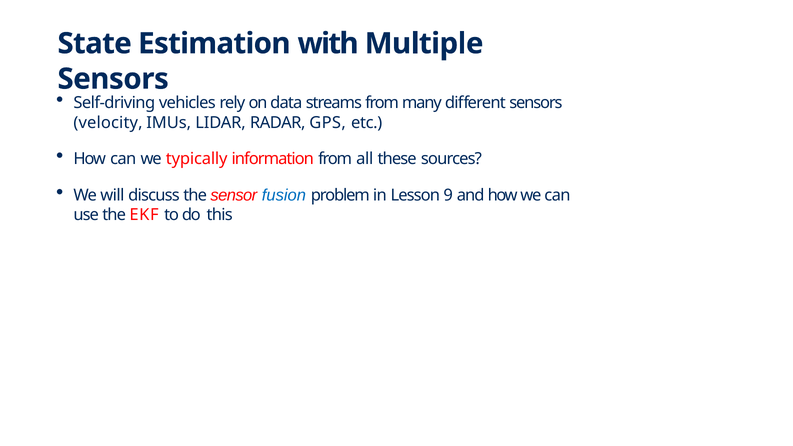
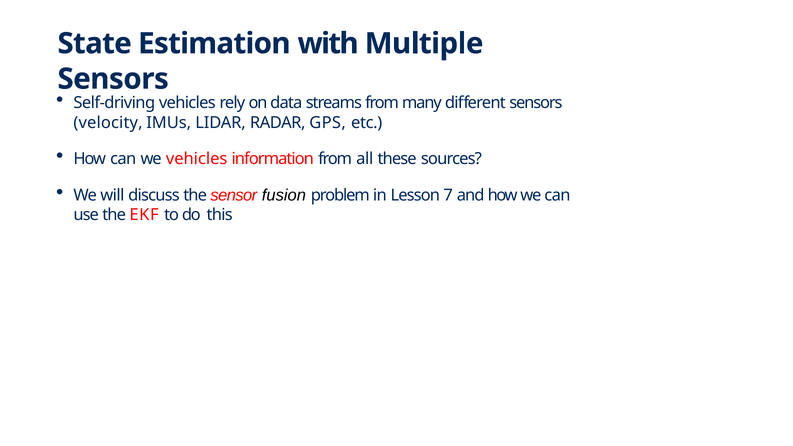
we typically: typically -> vehicles
fusion colour: blue -> black
9: 9 -> 7
